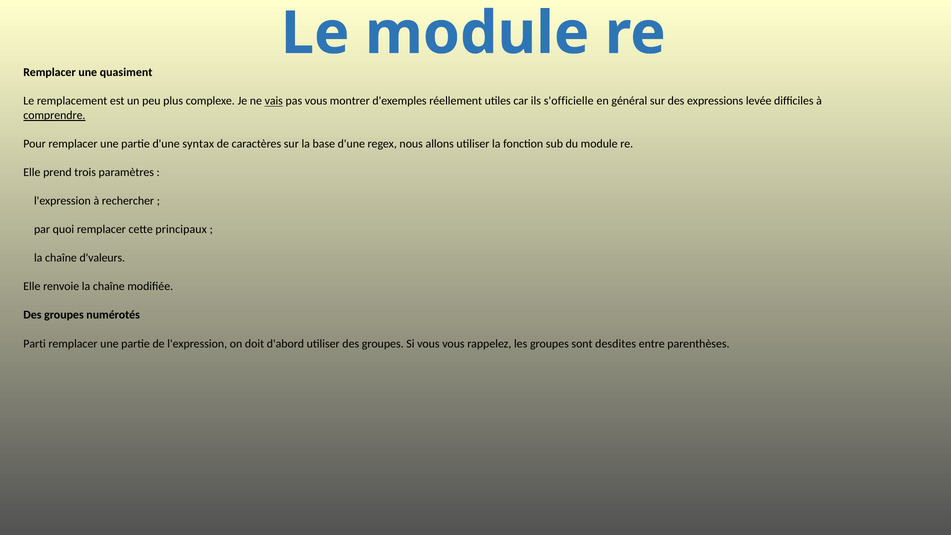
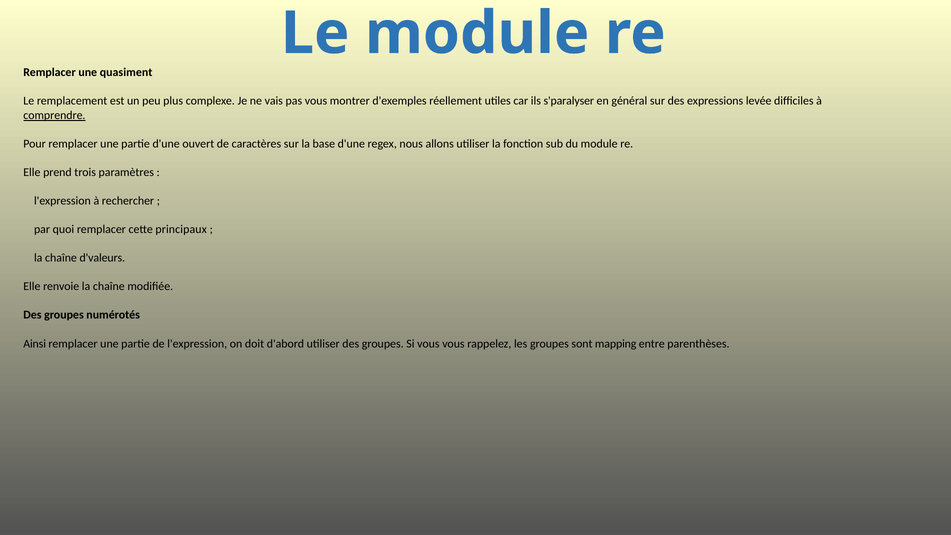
vais underline: present -> none
s'officielle: s'officielle -> s'paralyser
syntax: syntax -> ouvert
Parti: Parti -> Ainsi
desdites: desdites -> mapping
